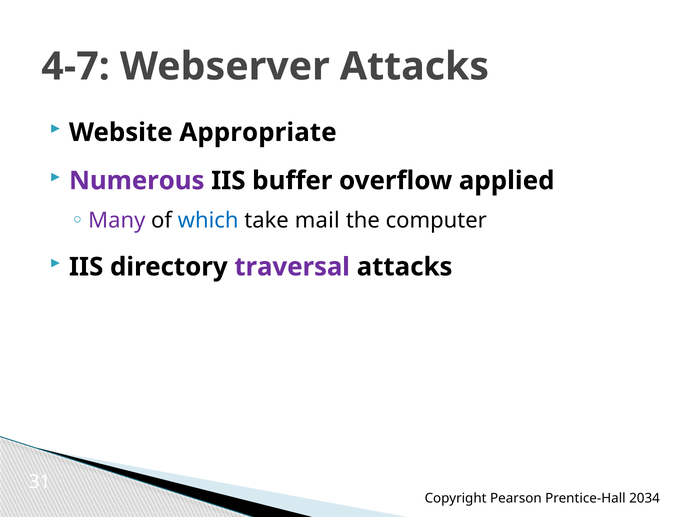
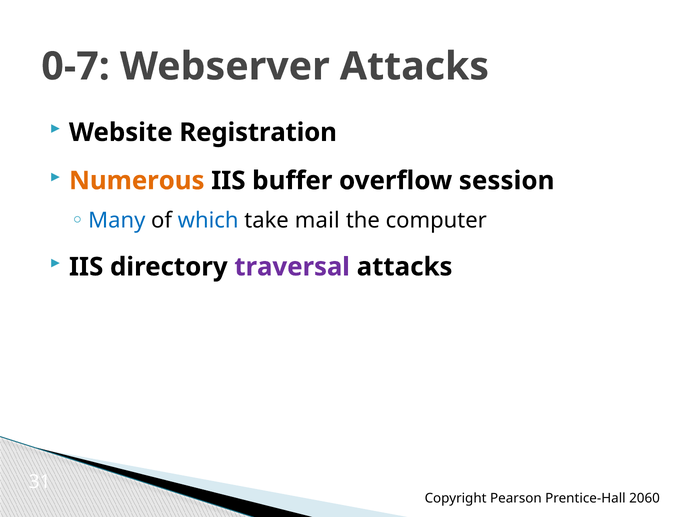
4-7: 4-7 -> 0-7
Appropriate: Appropriate -> Registration
Numerous colour: purple -> orange
applied: applied -> session
Many colour: purple -> blue
2034: 2034 -> 2060
